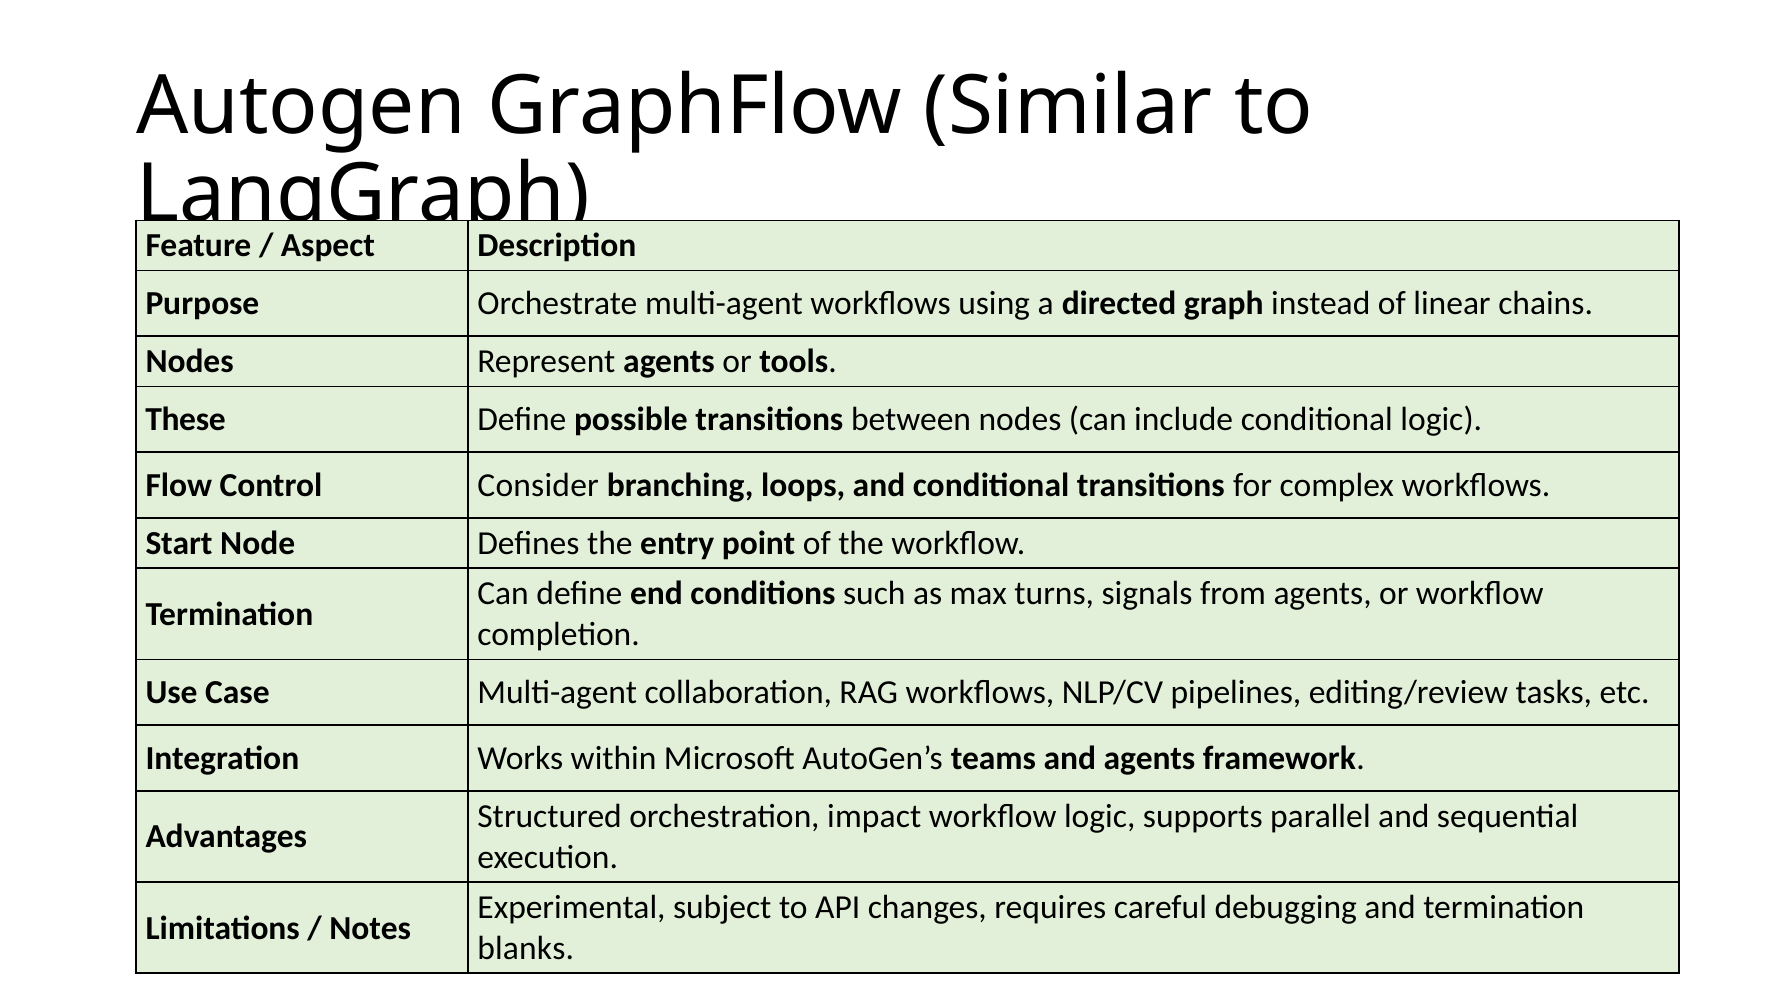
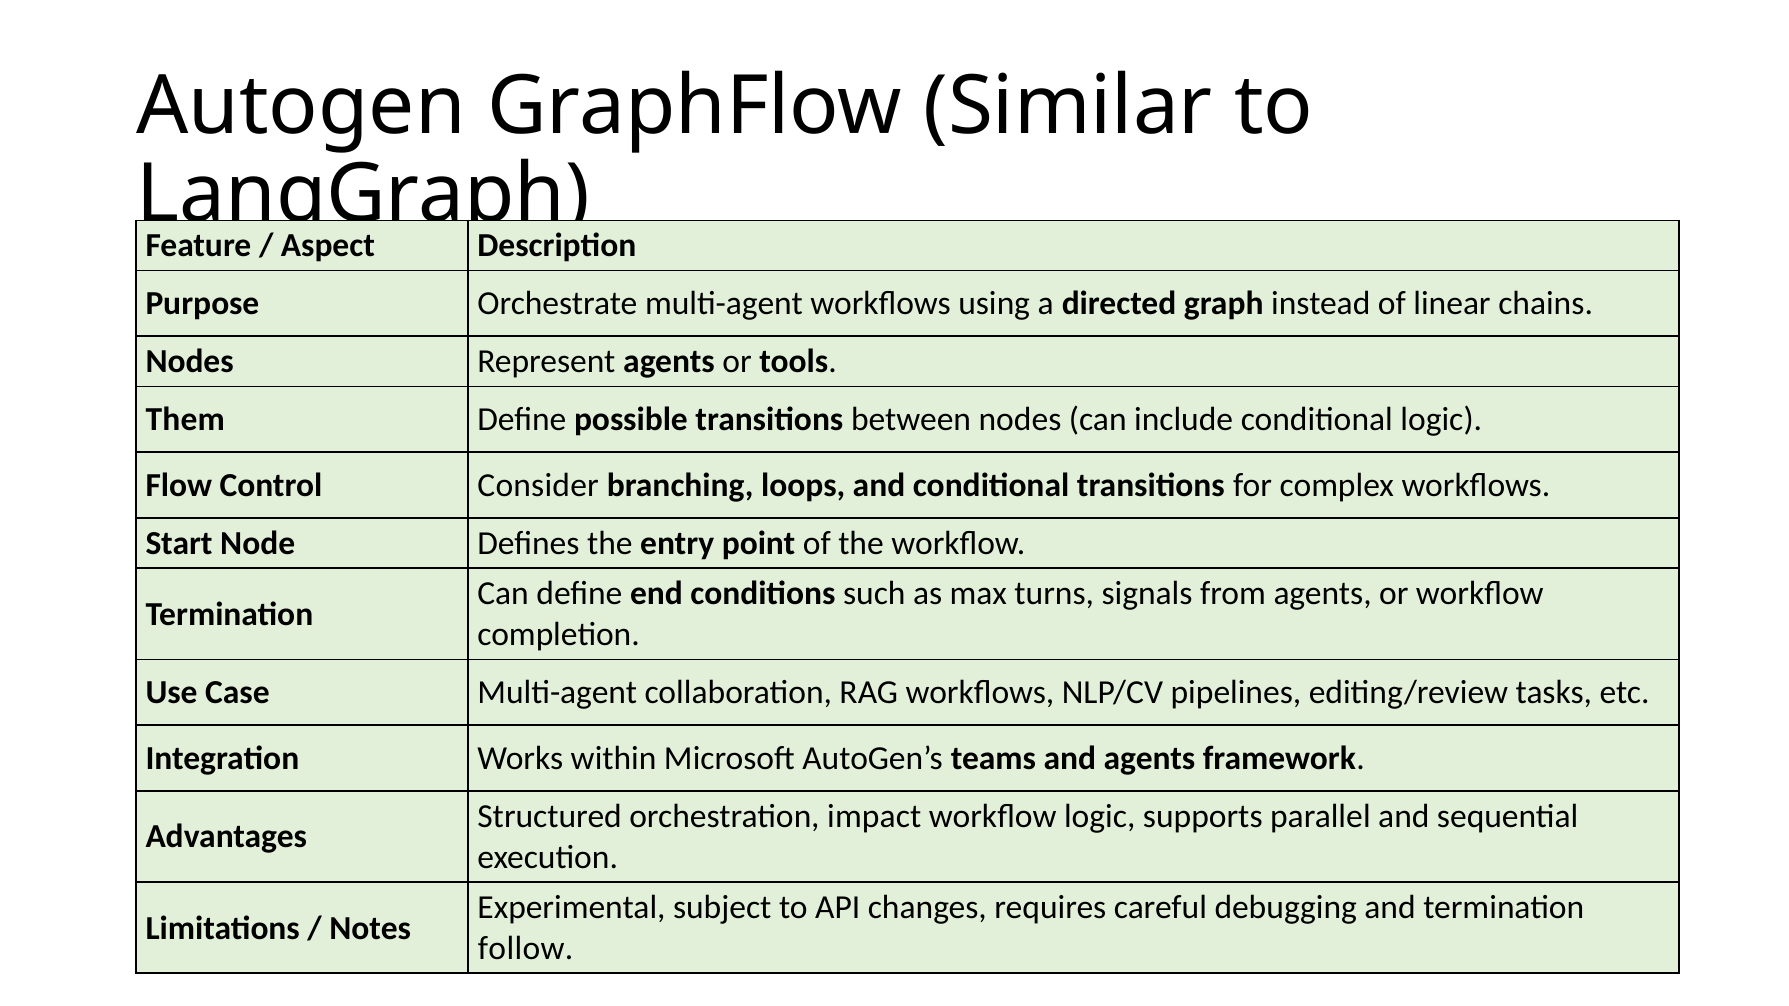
These: These -> Them
blanks: blanks -> follow
